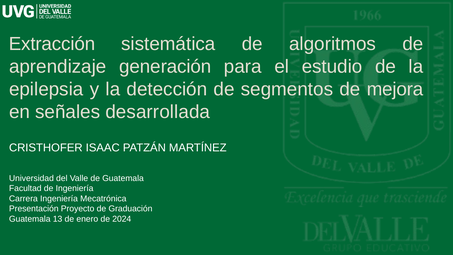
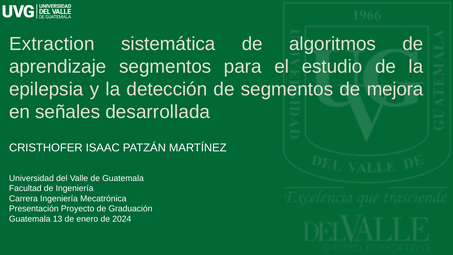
Extracción: Extracción -> Extraction
aprendizaje generación: generación -> segmentos
